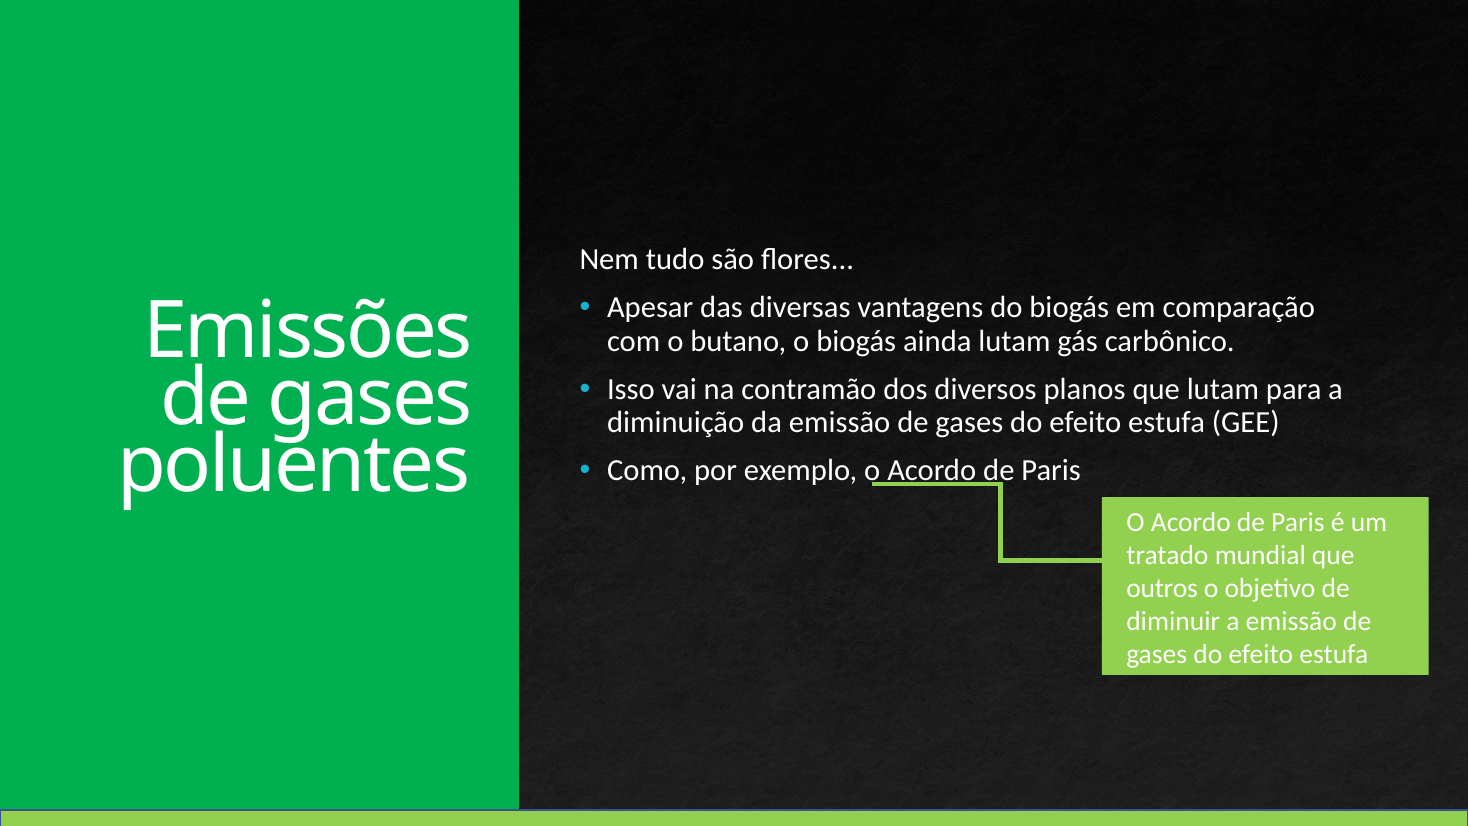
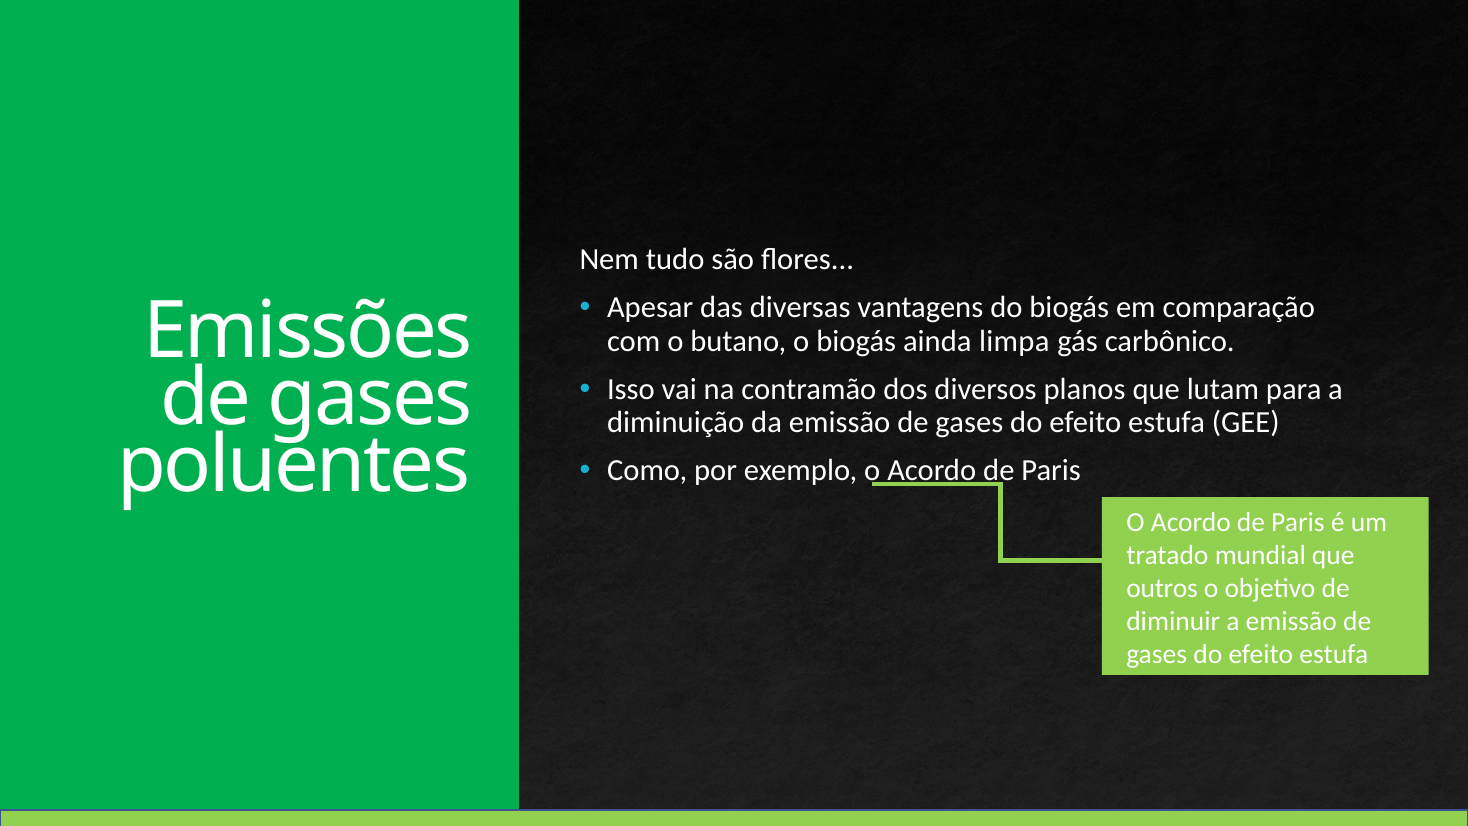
ainda lutam: lutam -> limpa
